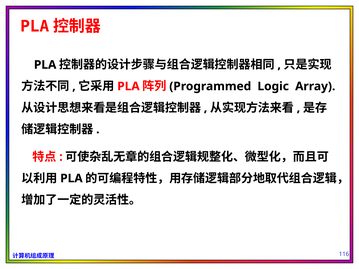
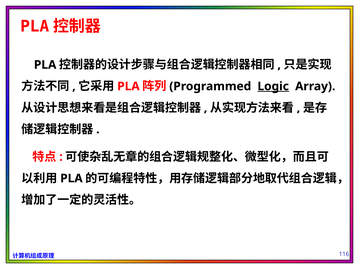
Logic underline: none -> present
